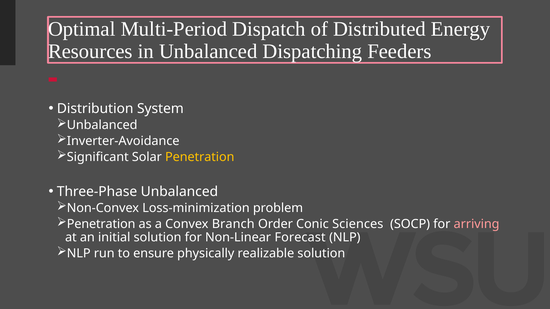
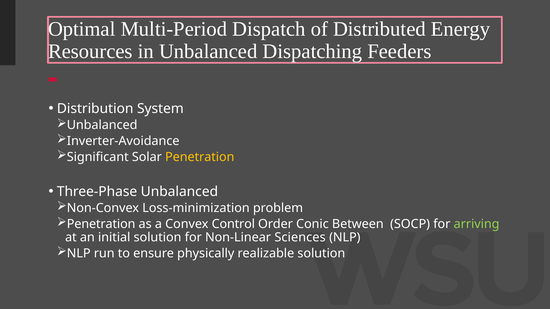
Branch: Branch -> Control
Sciences: Sciences -> Between
arriving colour: pink -> light green
Forecast: Forecast -> Sciences
